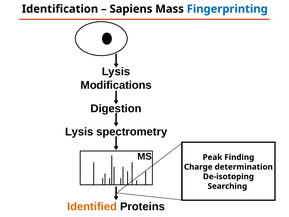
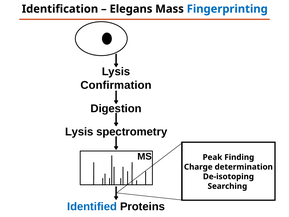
Sapiens: Sapiens -> Elegans
Modifications: Modifications -> Confirmation
Identified colour: orange -> blue
